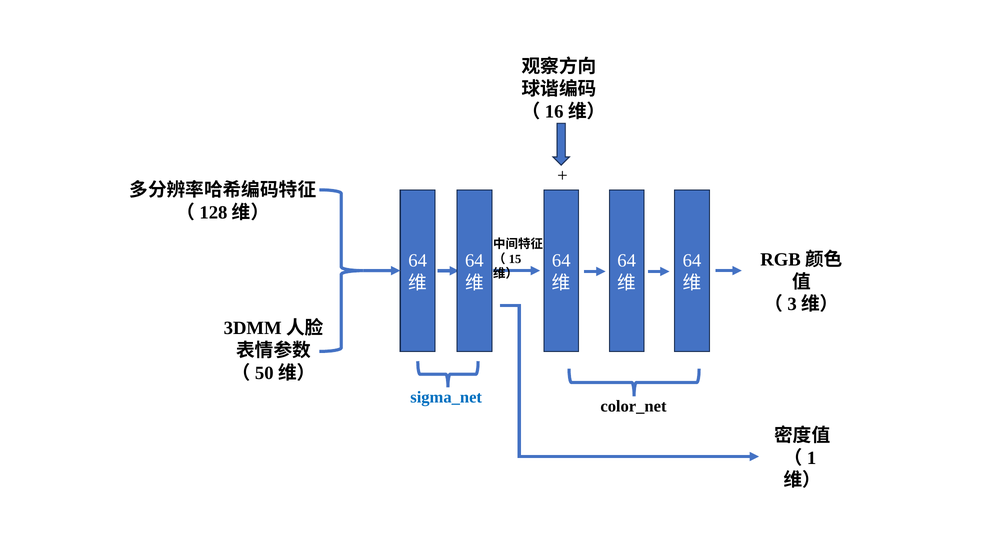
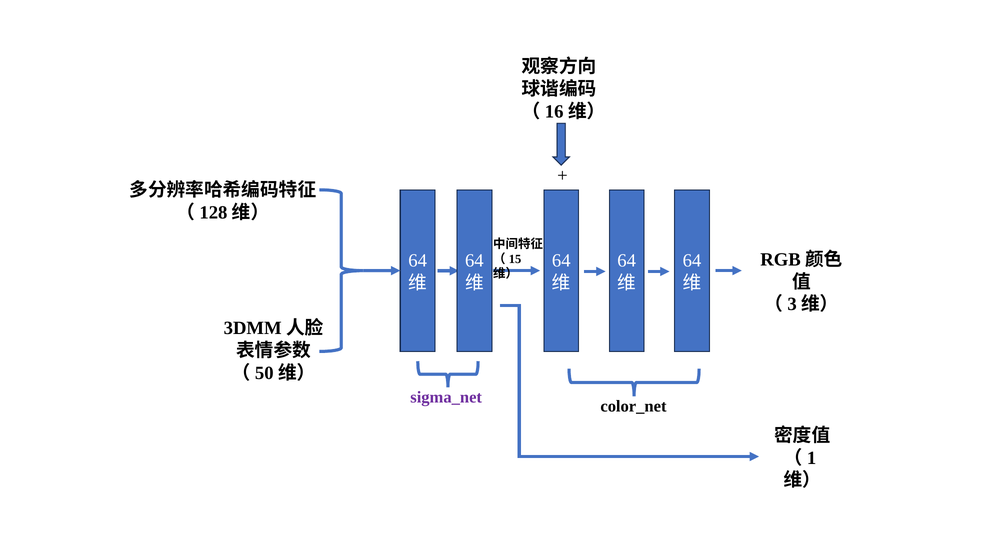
sigma_net colour: blue -> purple
